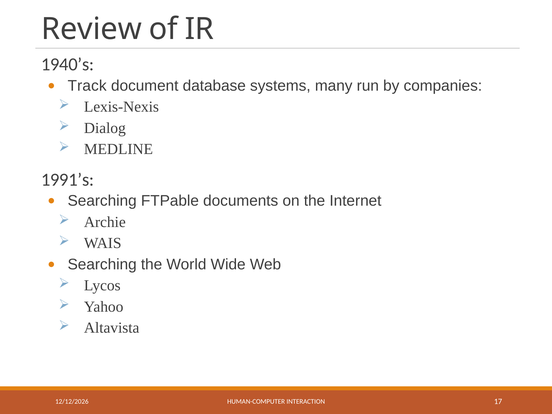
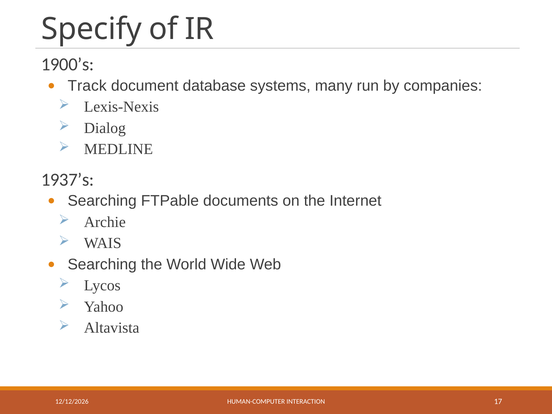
Review: Review -> Specify
1940’s: 1940’s -> 1900’s
1991’s: 1991’s -> 1937’s
